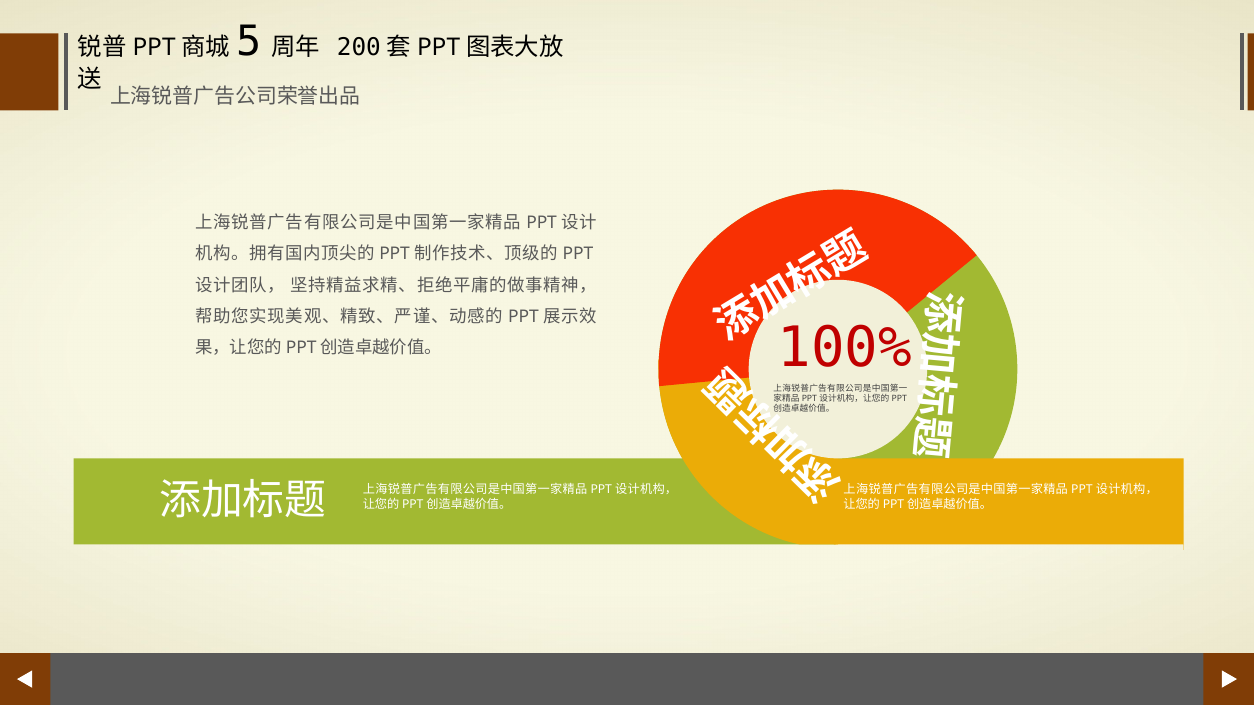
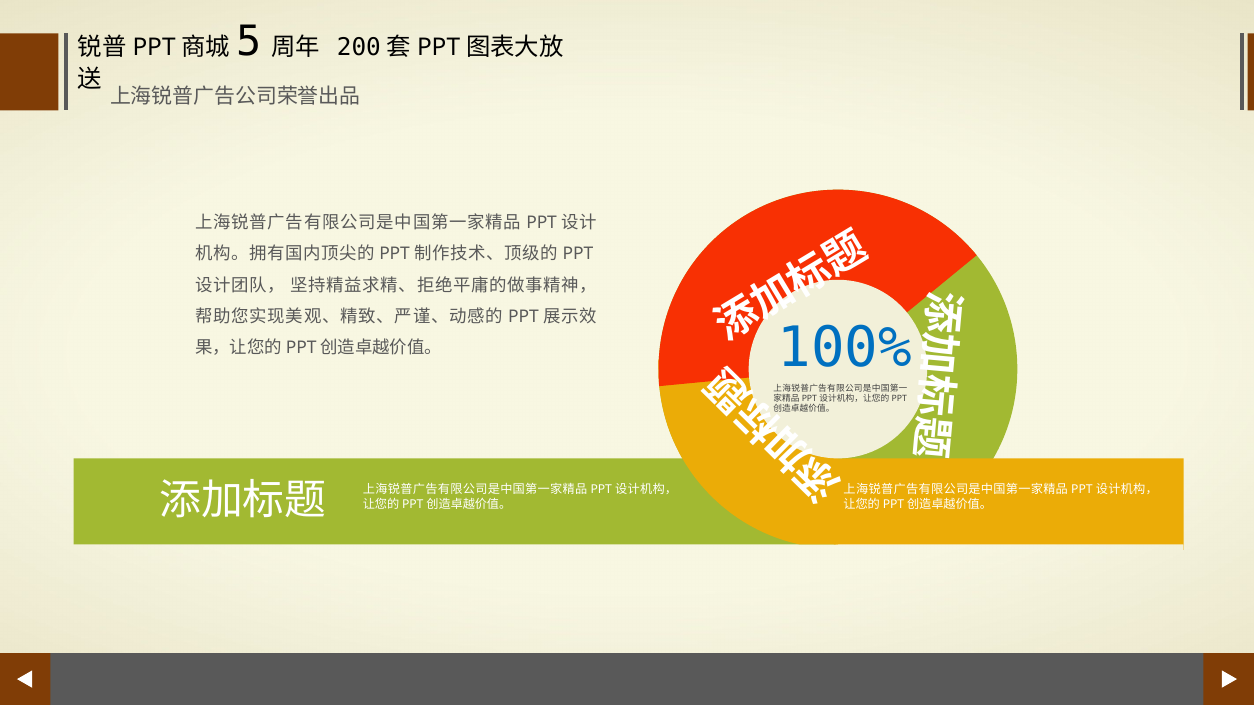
100% colour: red -> blue
